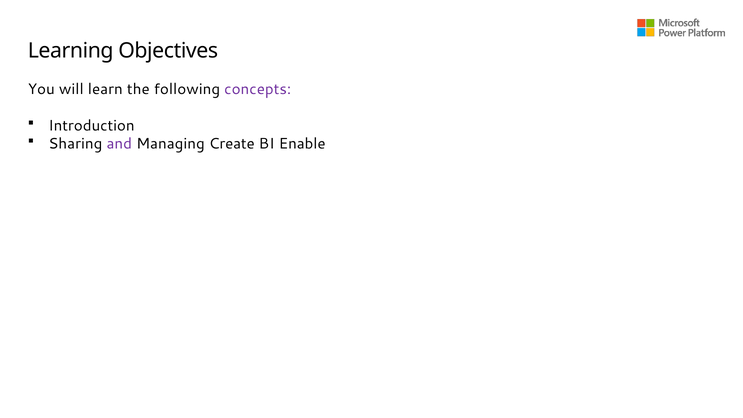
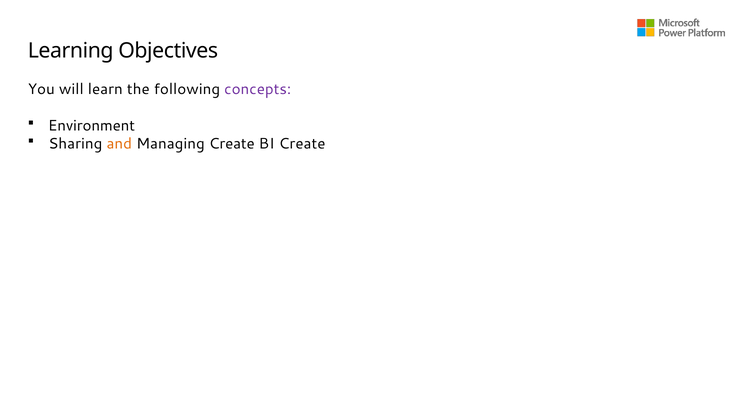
Introduction: Introduction -> Environment
and colour: purple -> orange
BI Enable: Enable -> Create
